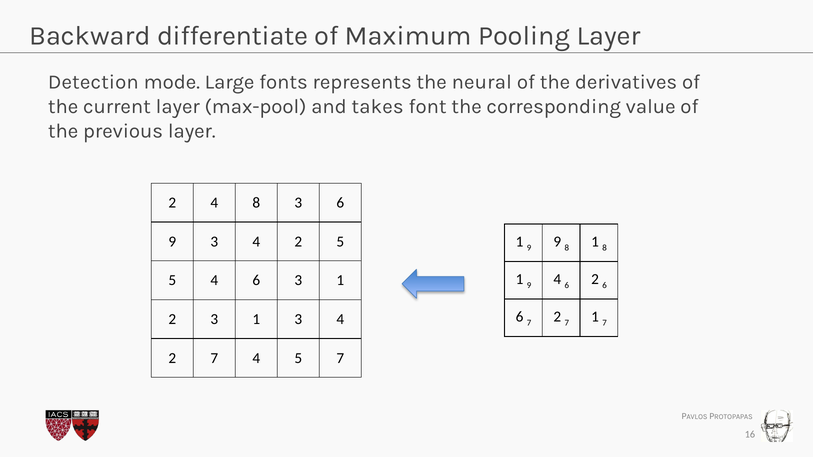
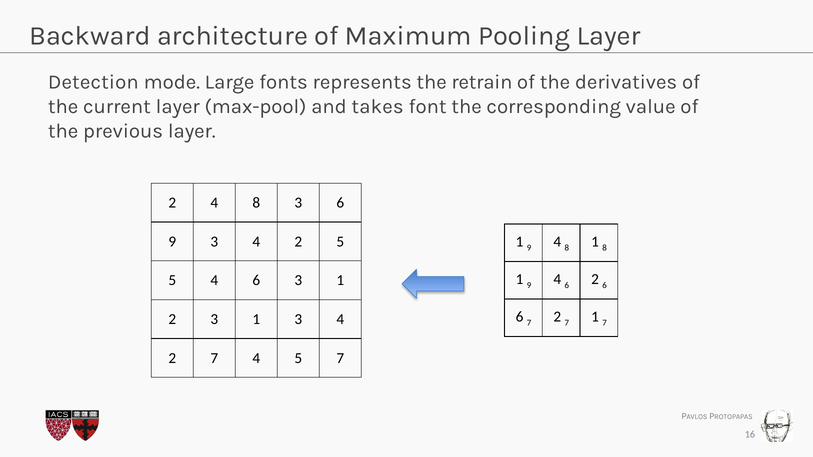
differentiate: differentiate -> architecture
neural: neural -> retrain
9 at (557, 242): 9 -> 4
